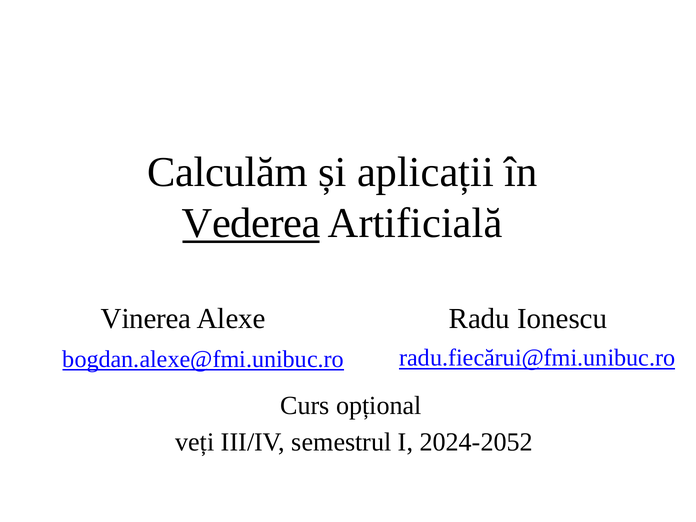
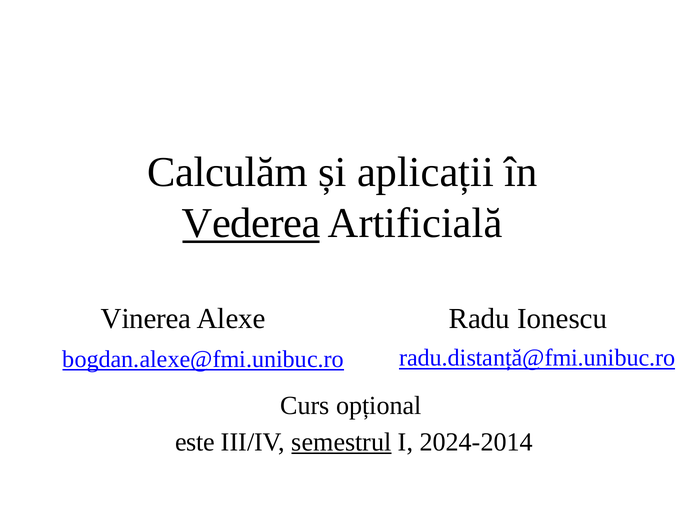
radu.fiecărui@fmi.unibuc.ro: radu.fiecărui@fmi.unibuc.ro -> radu.distanță@fmi.unibuc.ro
veți: veți -> este
semestrul underline: none -> present
2024-2052: 2024-2052 -> 2024-2014
